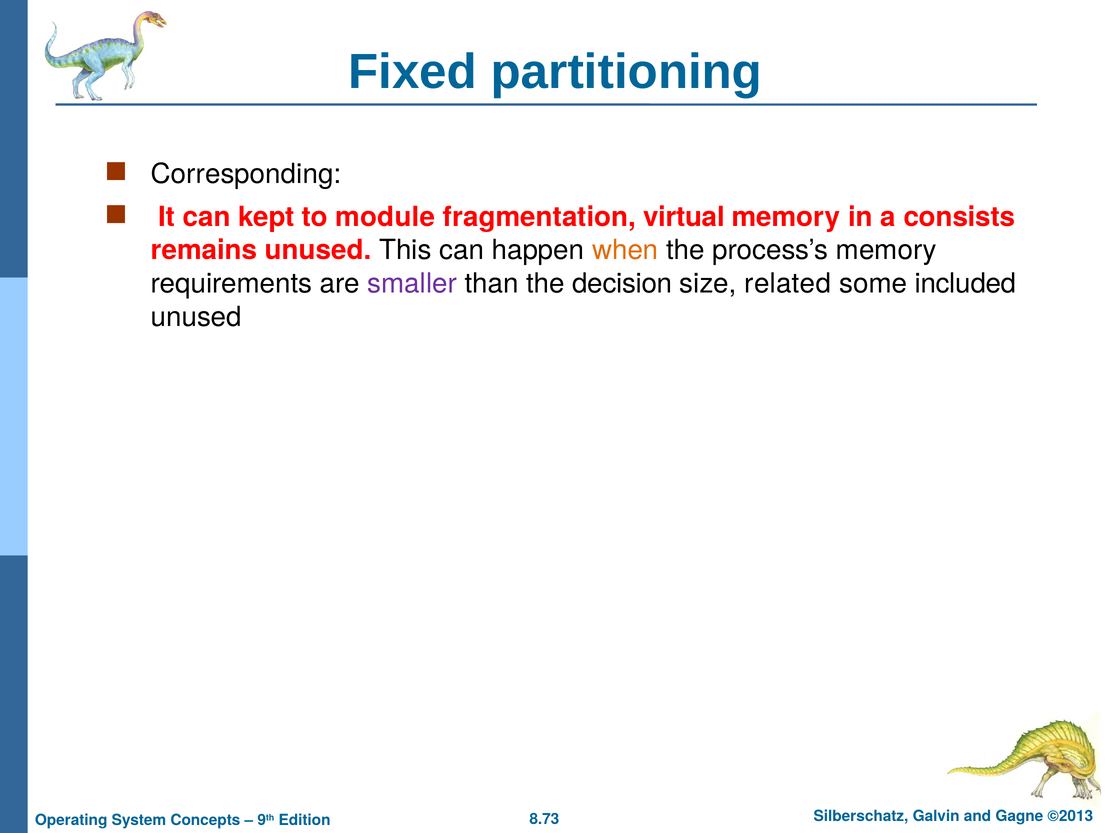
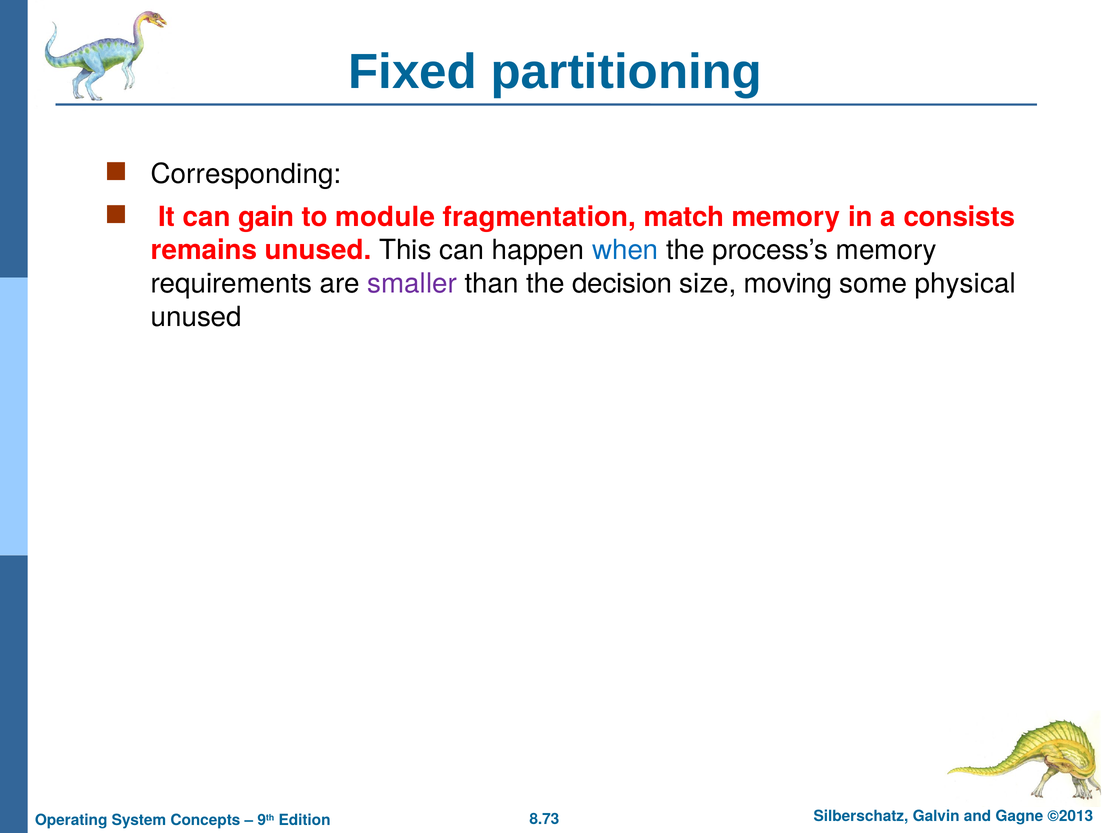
kept: kept -> gain
virtual: virtual -> match
when colour: orange -> blue
related: related -> moving
included: included -> physical
